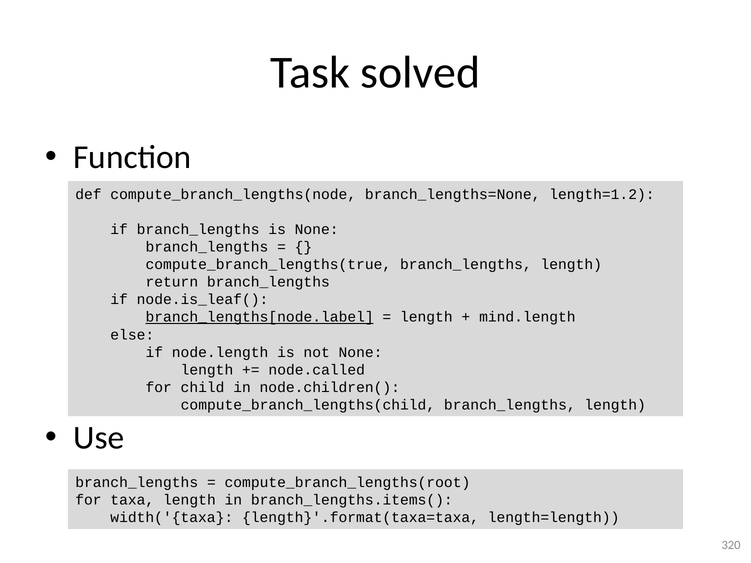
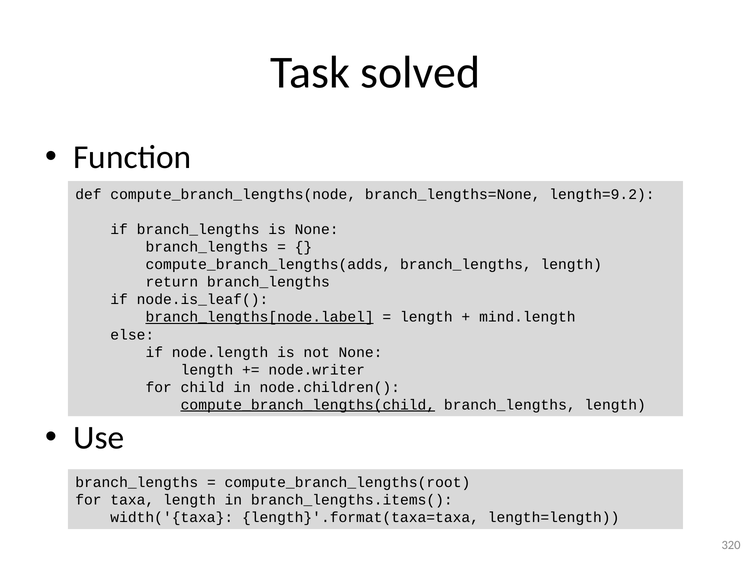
length=1.2: length=1.2 -> length=9.2
compute_branch_lengths(true: compute_branch_lengths(true -> compute_branch_lengths(adds
node.called: node.called -> node.writer
compute_branch_lengths(child underline: none -> present
